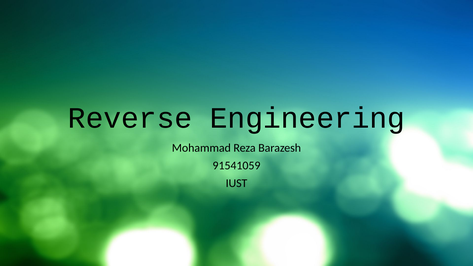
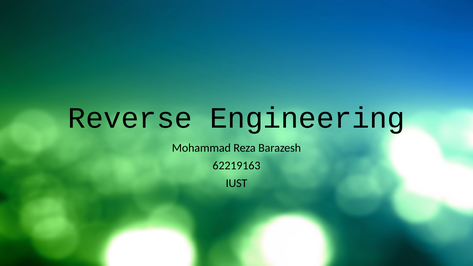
91541059: 91541059 -> 62219163
